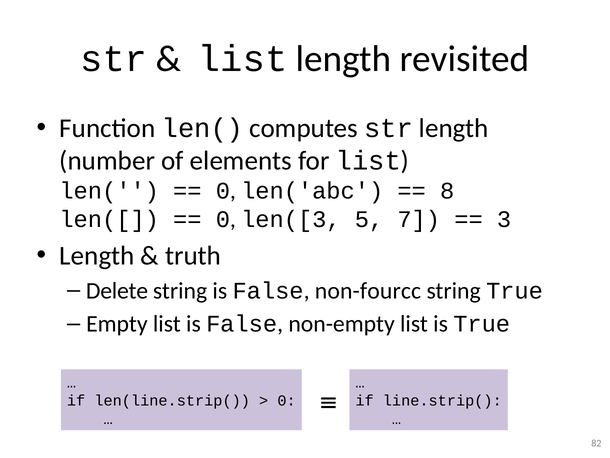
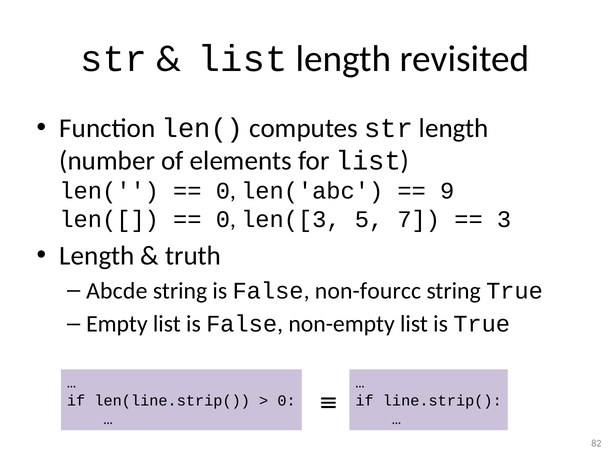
8: 8 -> 9
Delete: Delete -> Abcde
